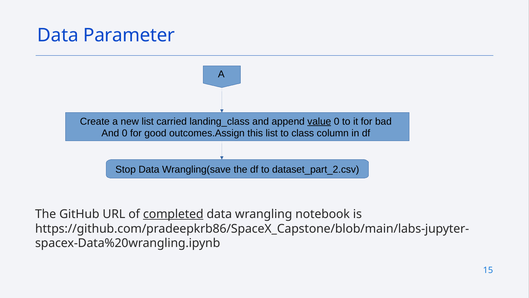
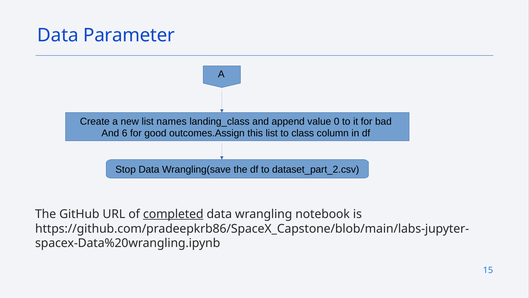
carried: carried -> names
value underline: present -> none
And 0: 0 -> 6
